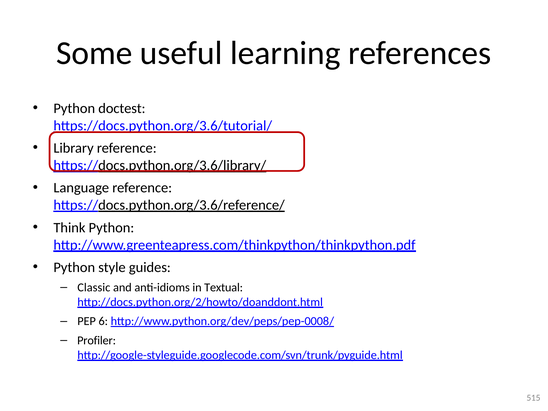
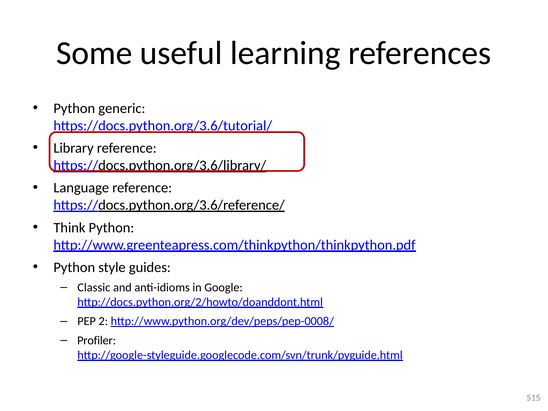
doctest: doctest -> generic
Textual: Textual -> Google
6: 6 -> 2
